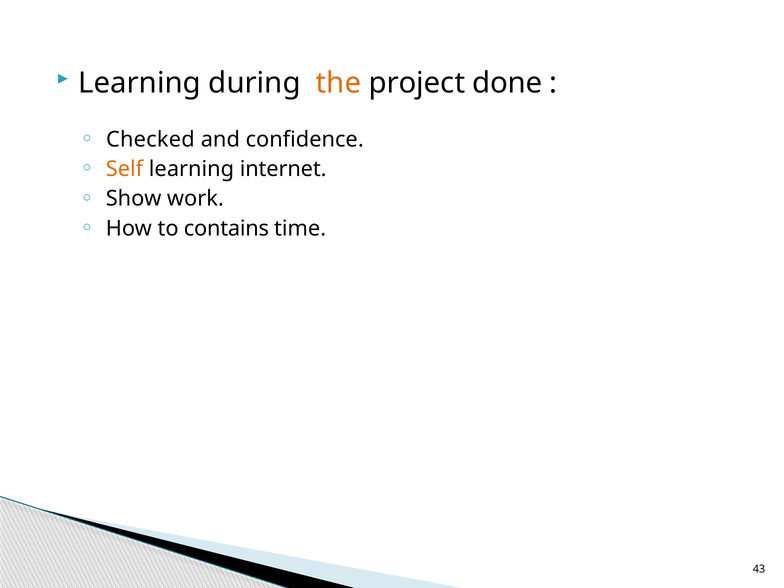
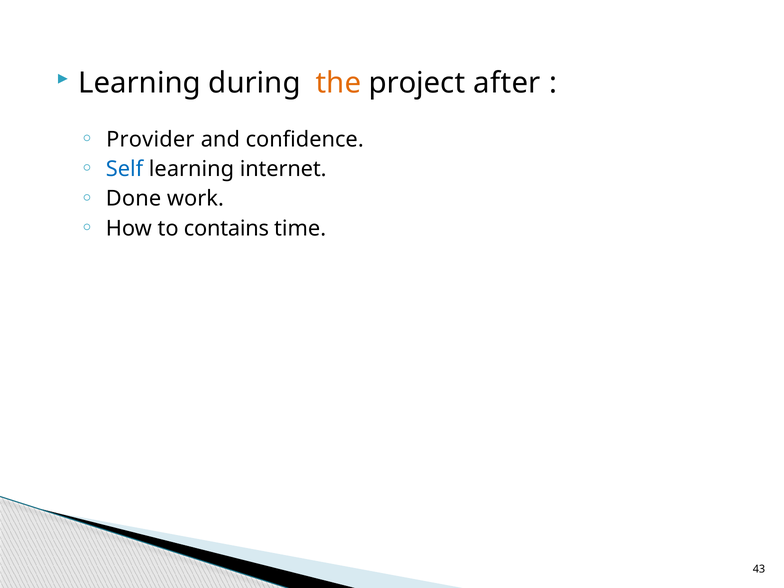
done: done -> after
Checked: Checked -> Provider
Self colour: orange -> blue
Show: Show -> Done
